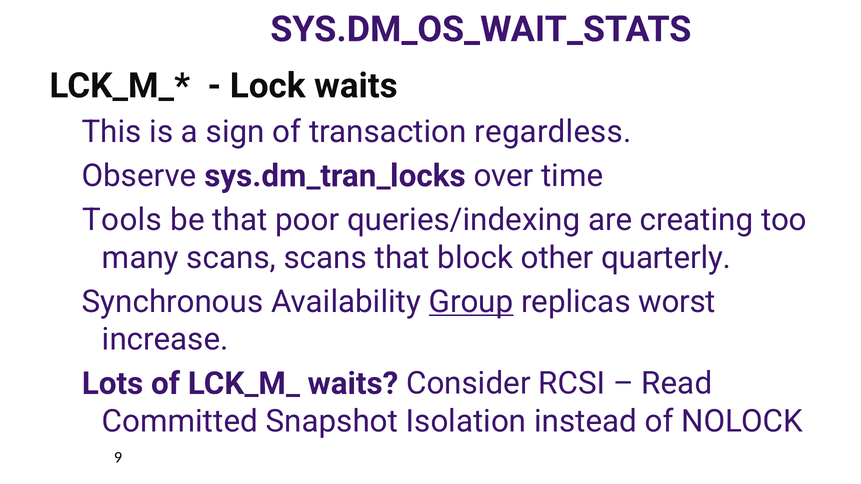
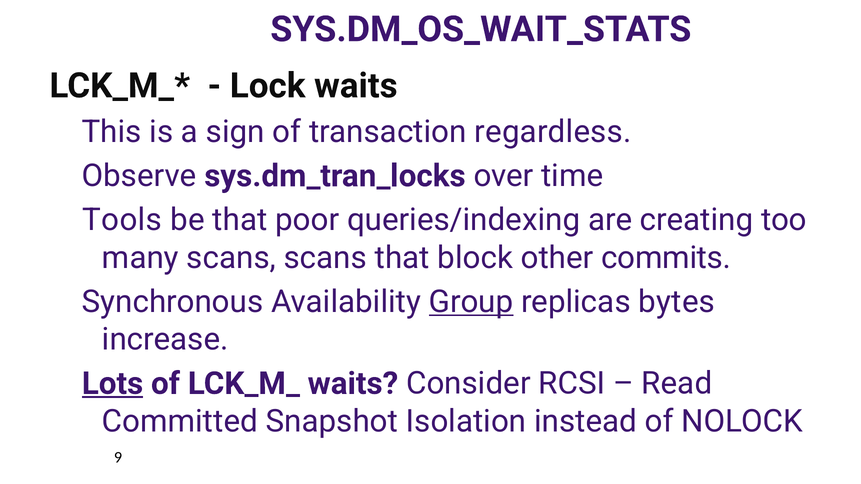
quarterly: quarterly -> commits
worst: worst -> bytes
Lots underline: none -> present
